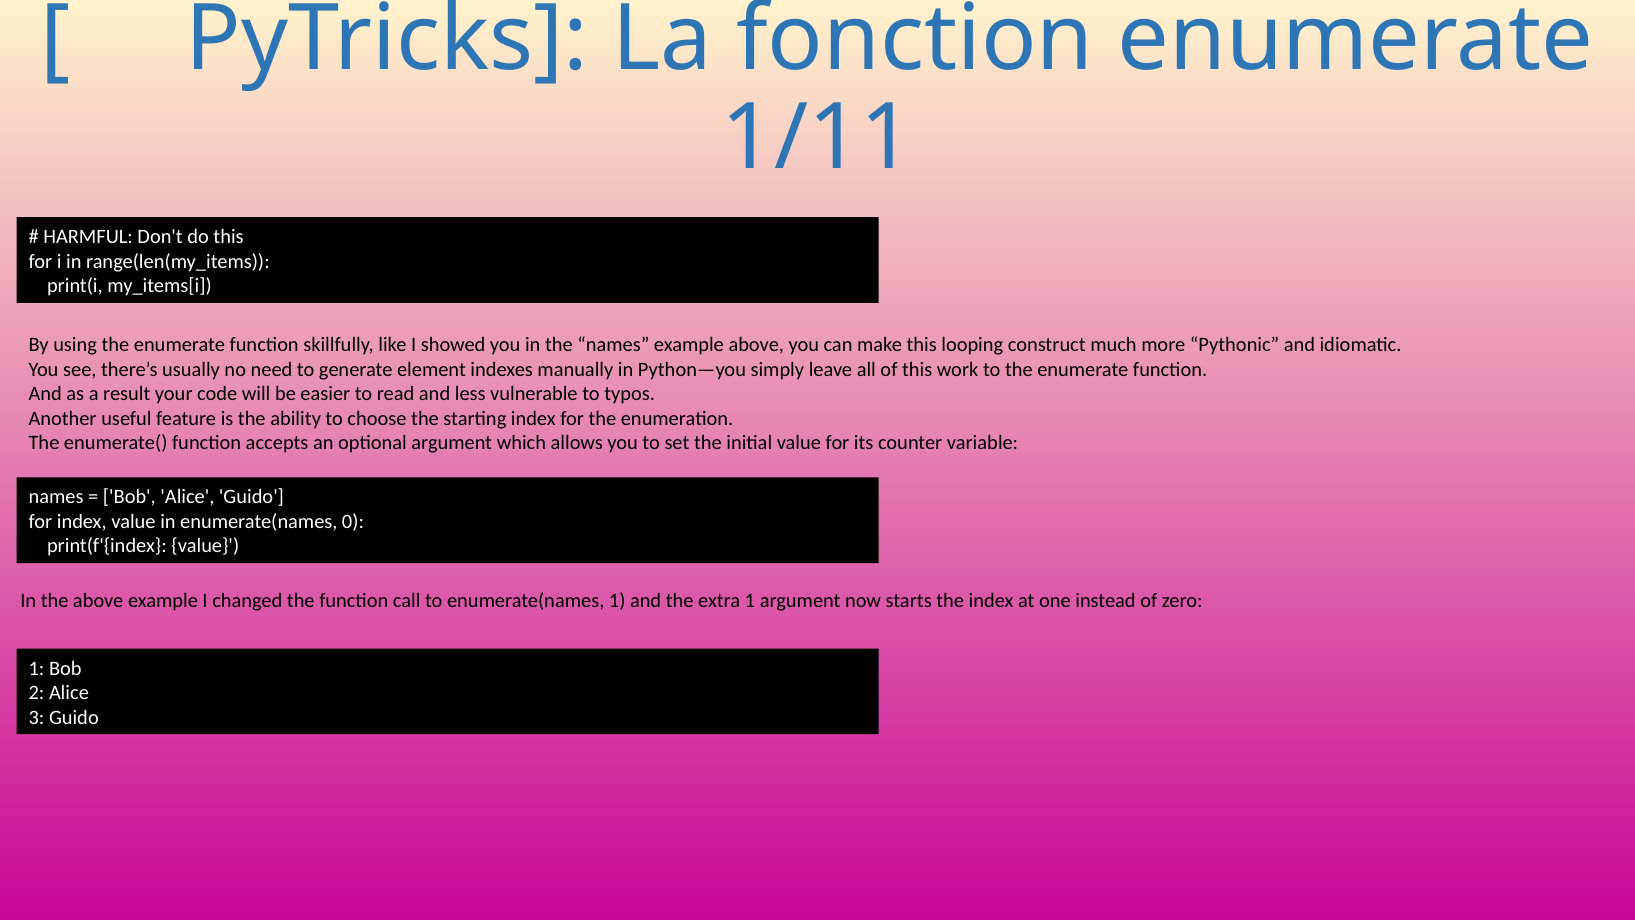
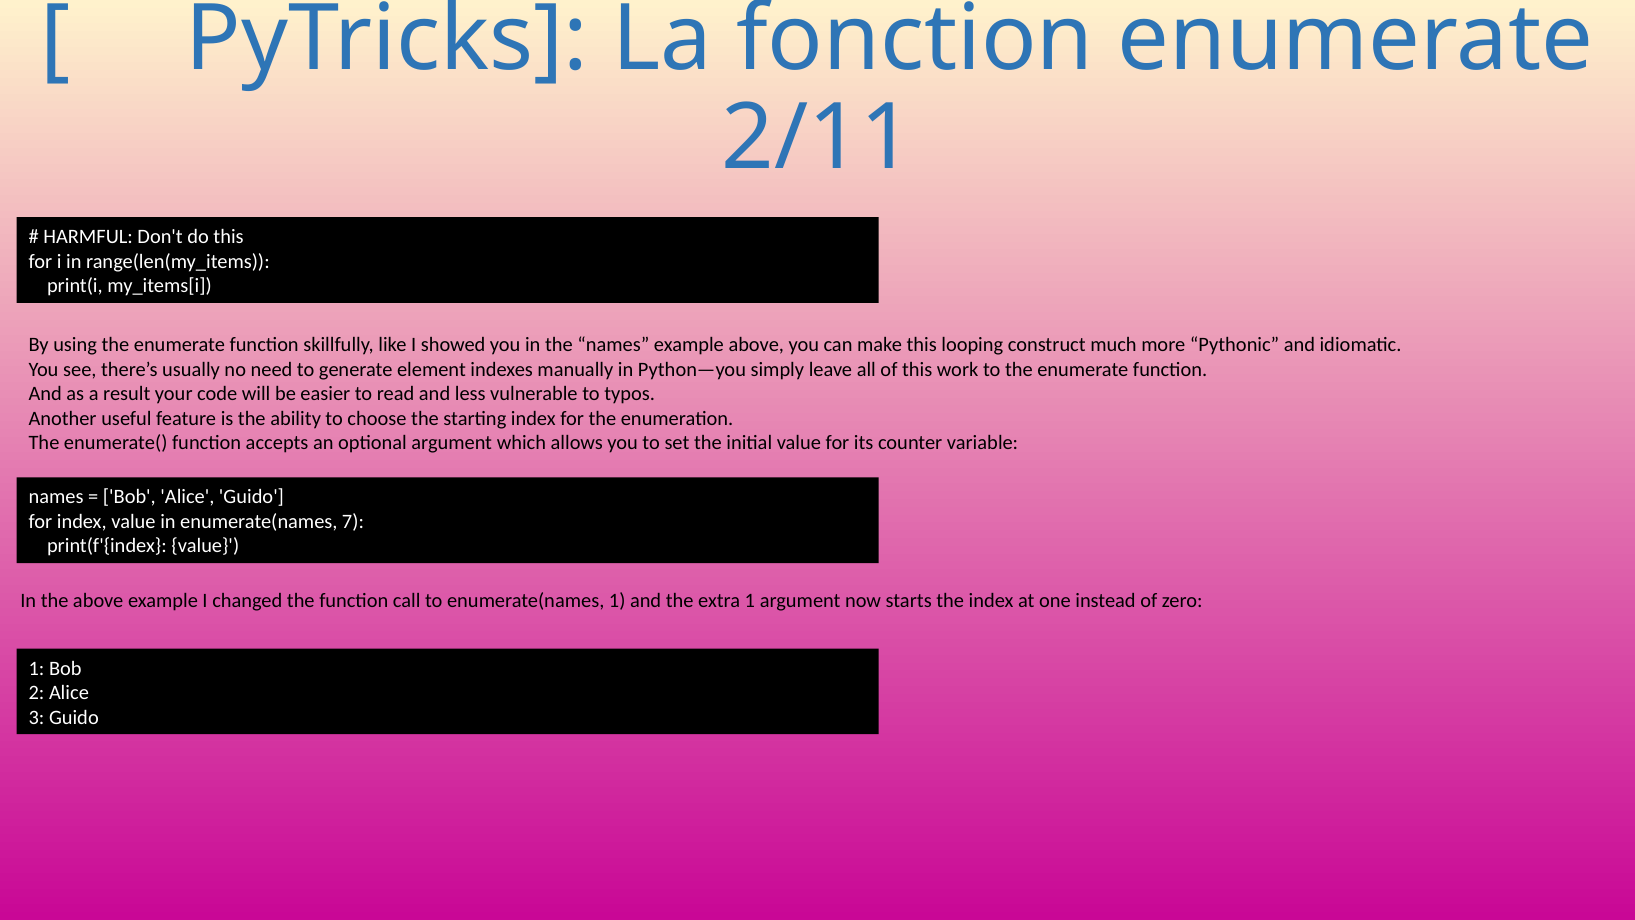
1/11: 1/11 -> 2/11
0: 0 -> 7
